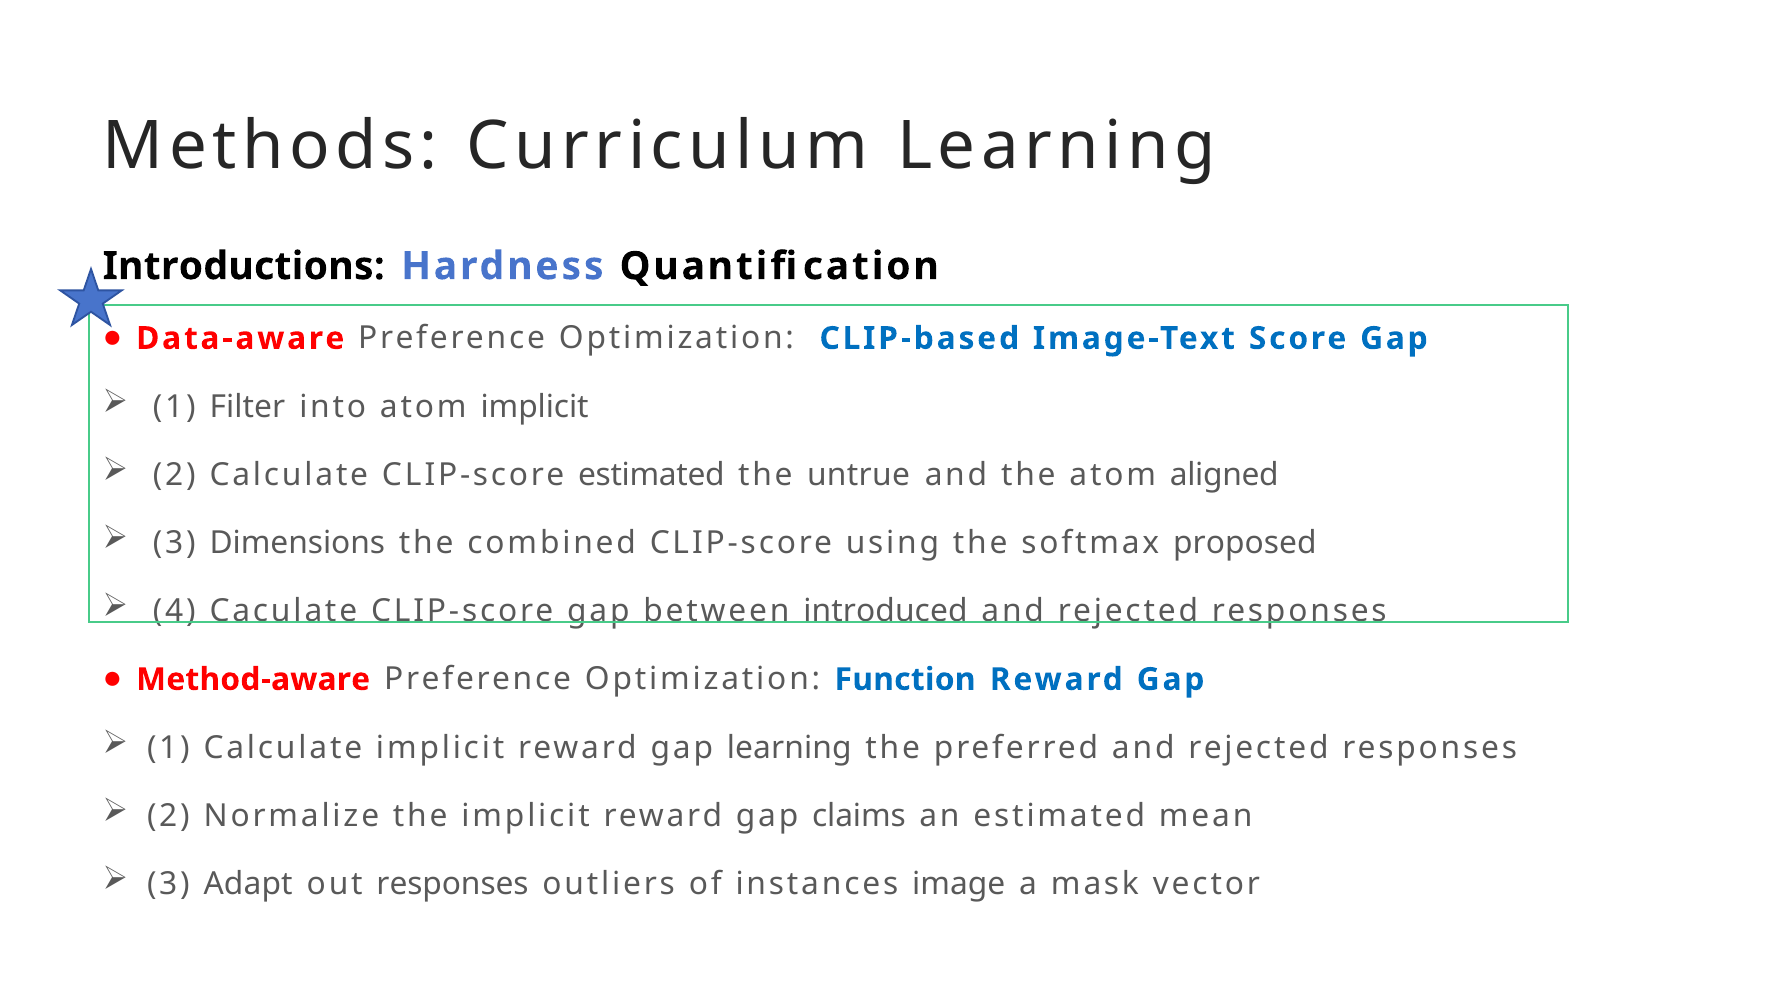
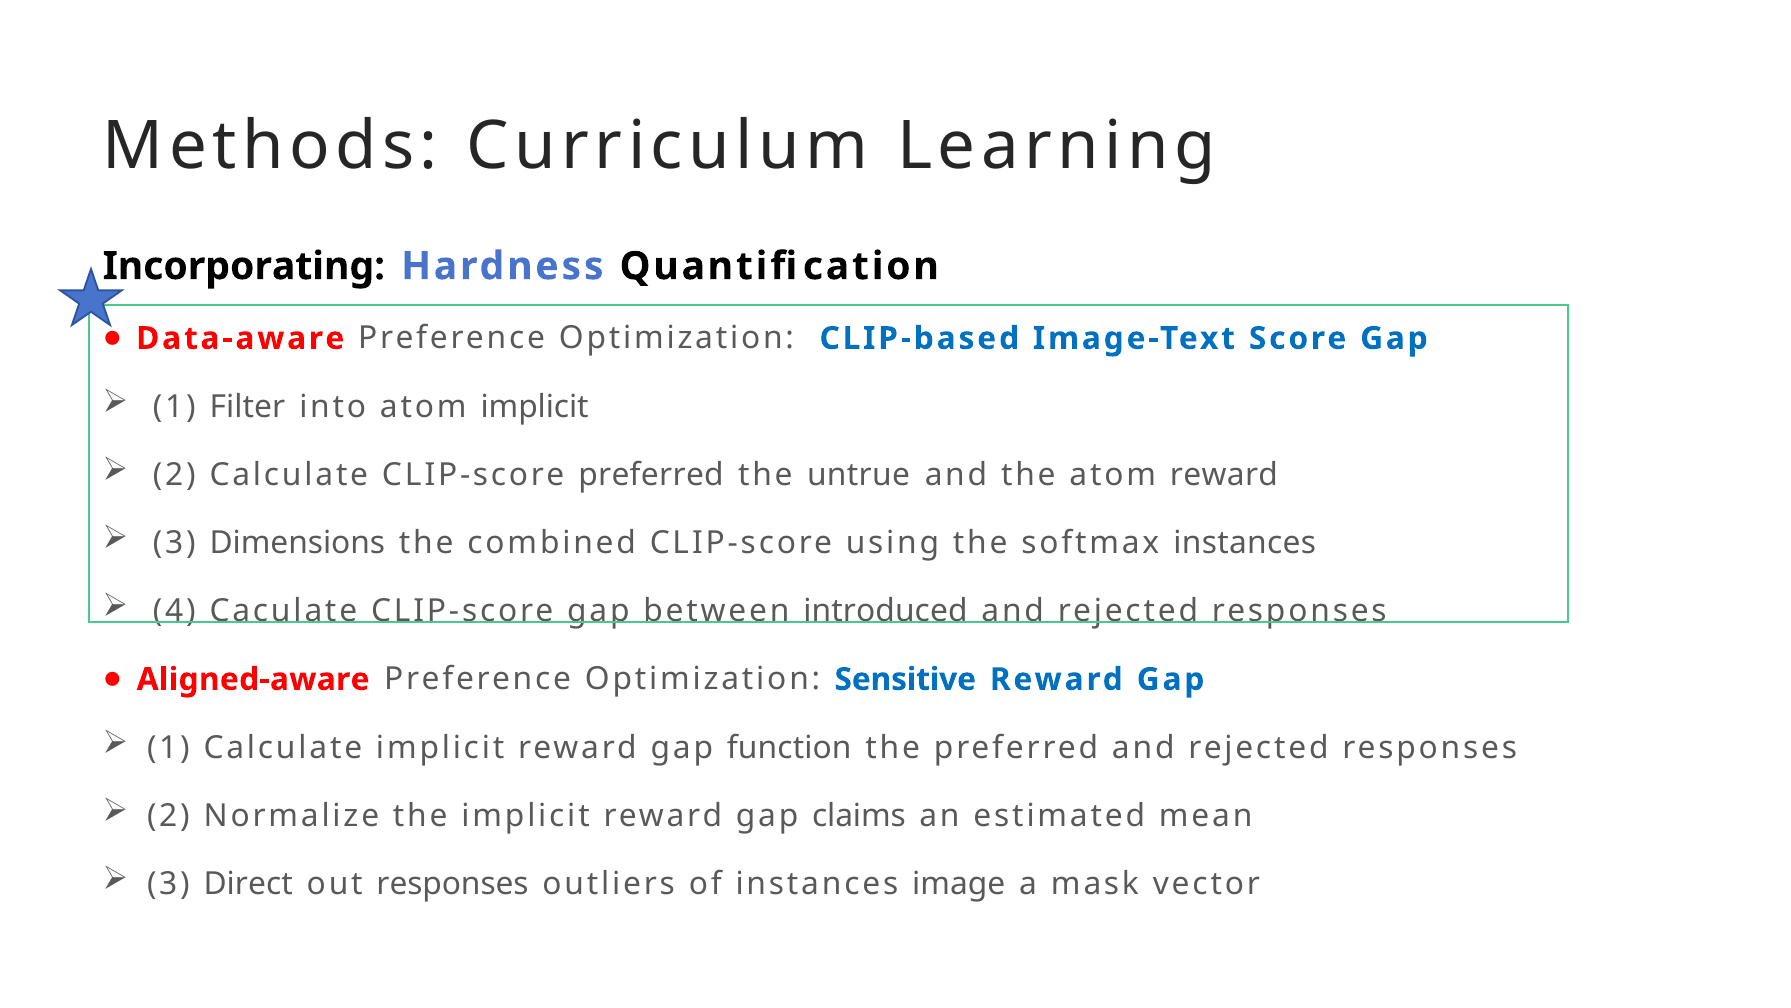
Introductions: Introductions -> Incorporating
CLIP-score estimated: estimated -> preferred
atom aligned: aligned -> reward
softmax proposed: proposed -> instances
Method-aware: Method-aware -> Aligned-aware
Function: Function -> Sensitive
gap learning: learning -> function
Adapt: Adapt -> Direct
